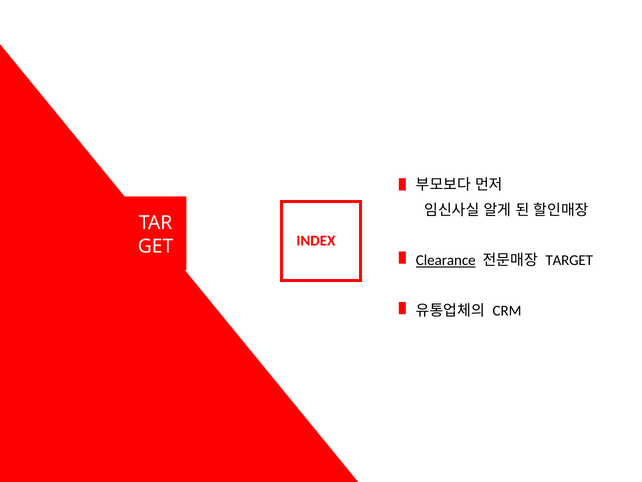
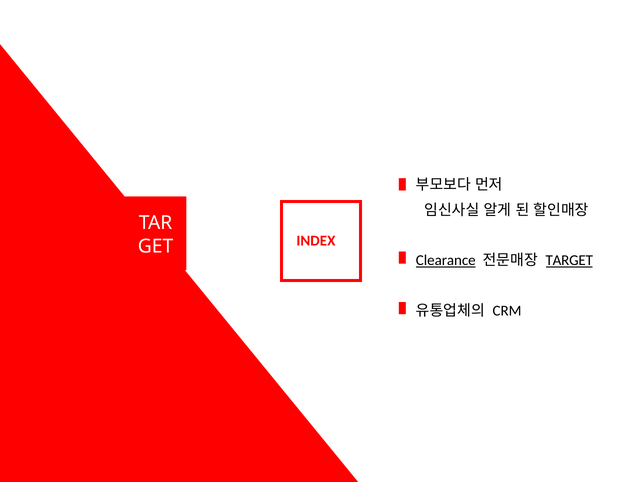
TARGET underline: none -> present
